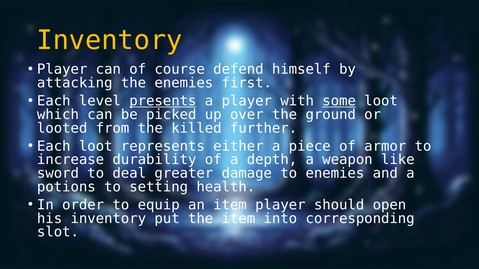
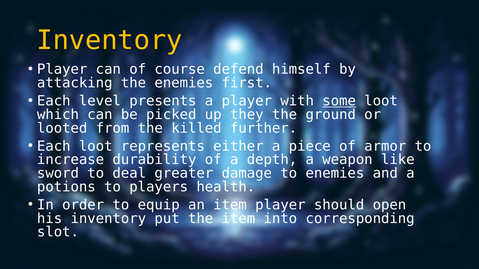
presents underline: present -> none
over: over -> they
setting: setting -> players
